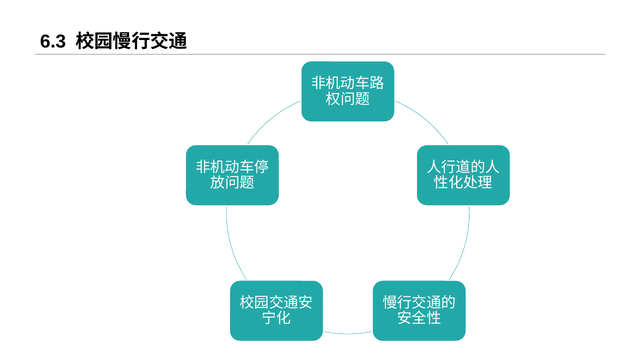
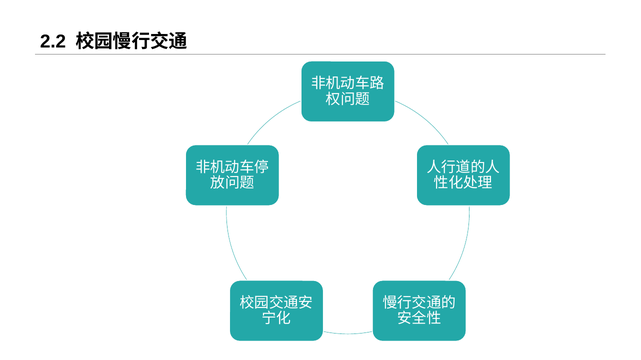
6.3: 6.3 -> 2.2
